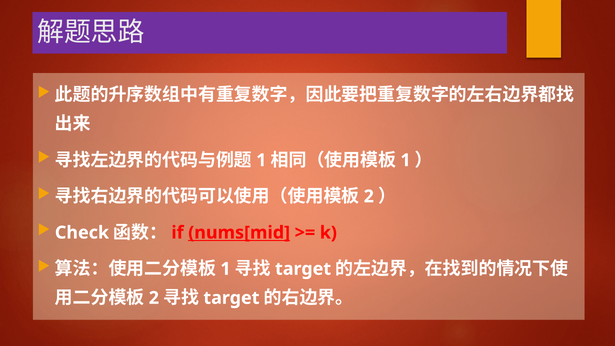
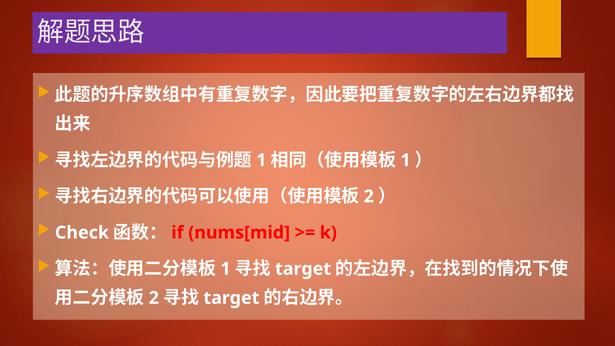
nums[mid underline: present -> none
